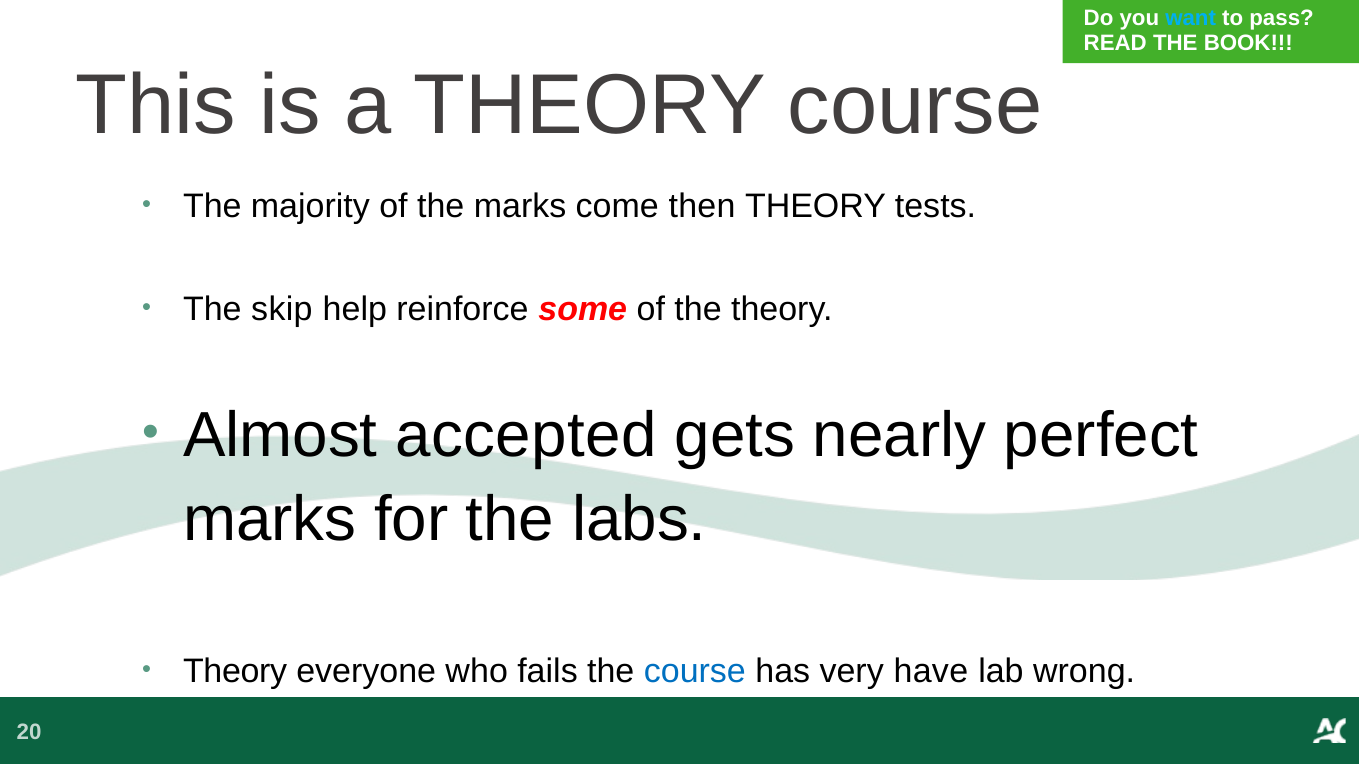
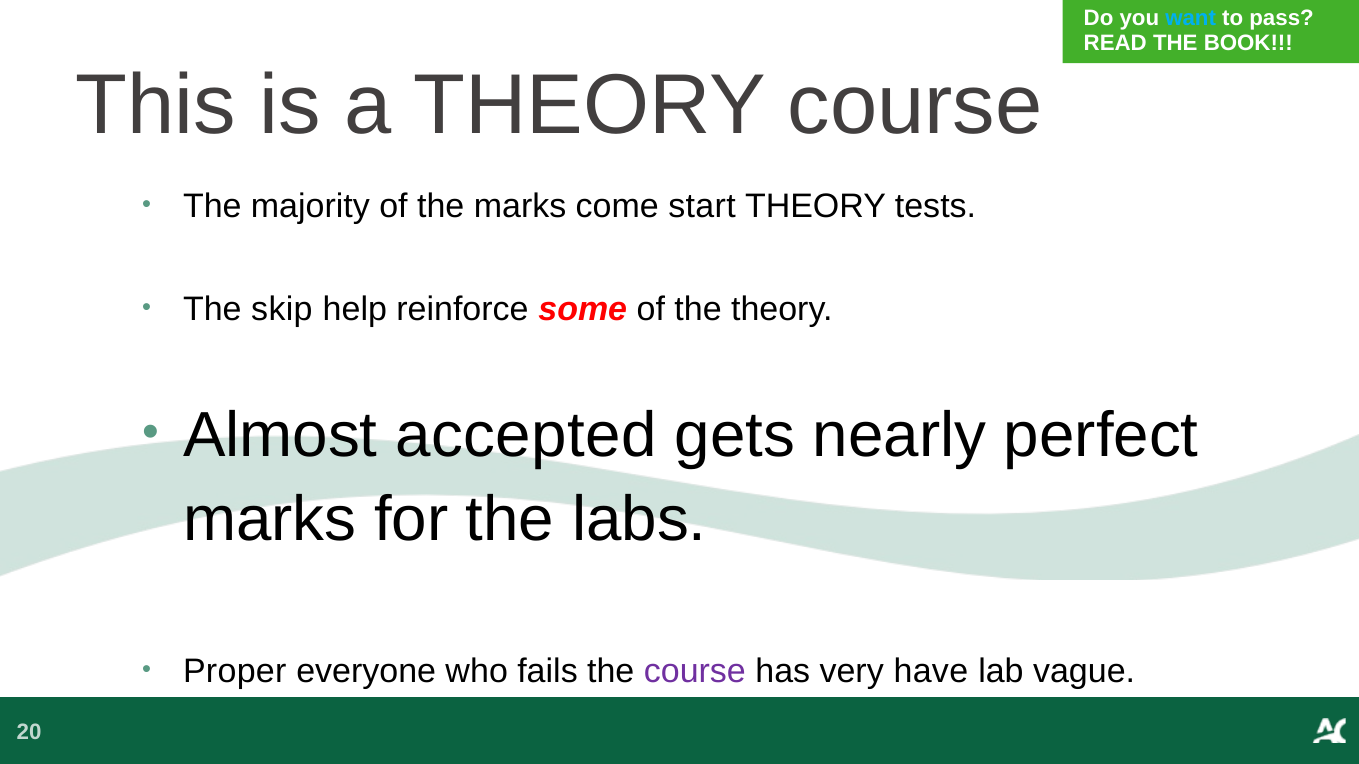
then: then -> start
Theory at (235, 671): Theory -> Proper
course at (695, 671) colour: blue -> purple
wrong: wrong -> vague
